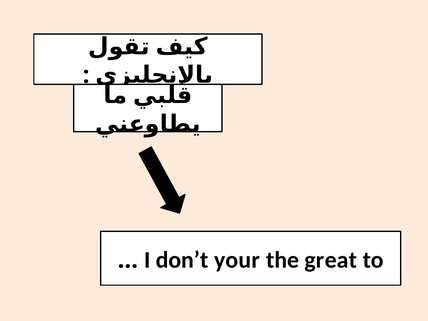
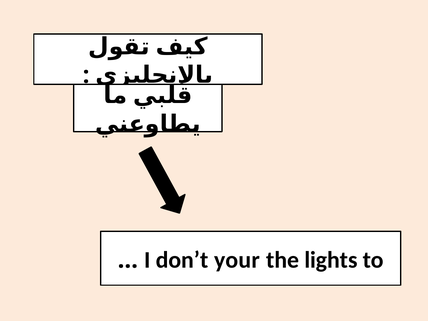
great: great -> lights
